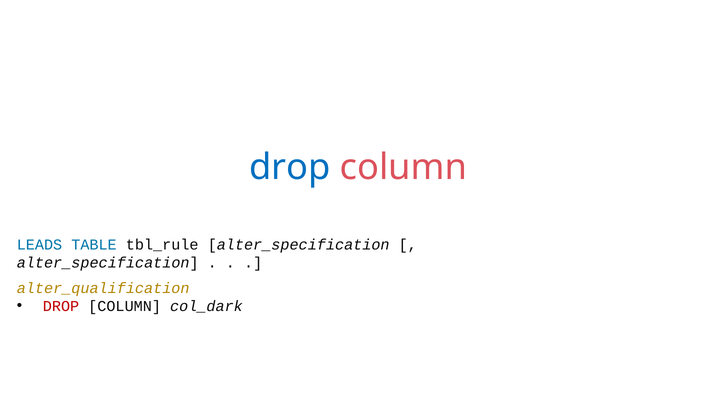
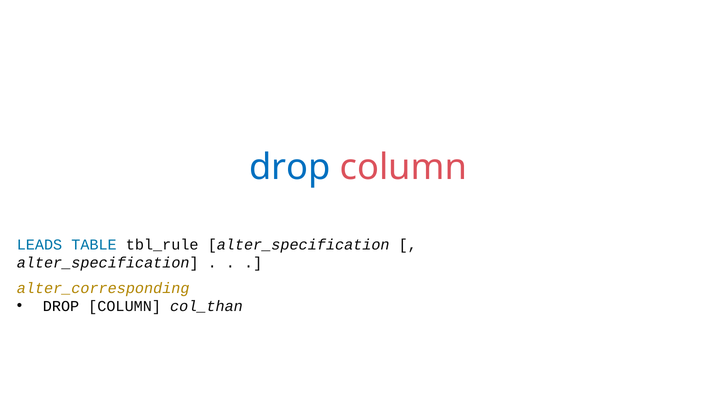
alter_qualification: alter_qualification -> alter_corresponding
DROP at (61, 307) colour: red -> black
col_dark: col_dark -> col_than
